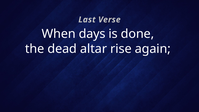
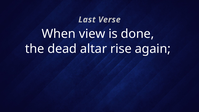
days: days -> view
